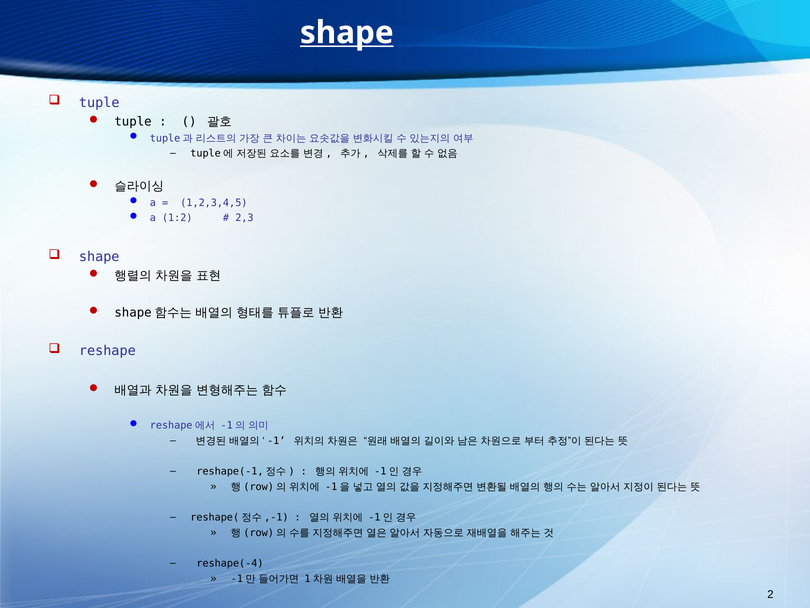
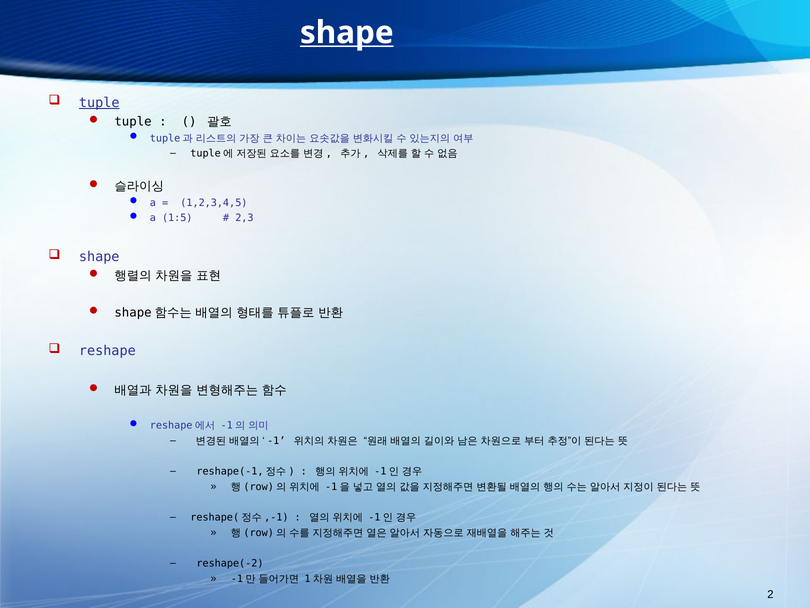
tuple at (99, 103) underline: none -> present
1:2: 1:2 -> 1:5
reshape(-4: reshape(-4 -> reshape(-2
